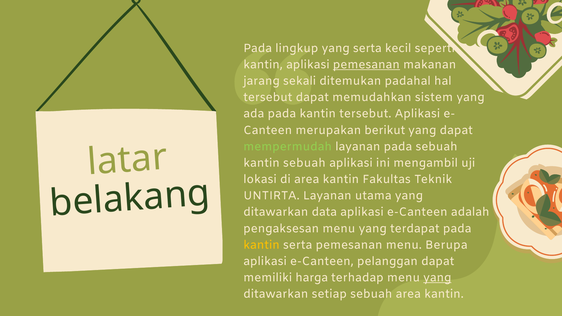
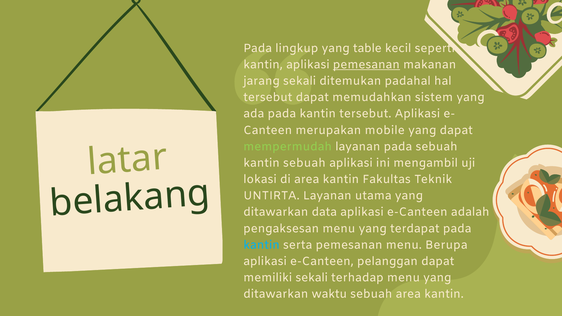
yang serta: serta -> table
berikut: berikut -> mobile
kantin at (262, 245) colour: yellow -> light blue
memiliki harga: harga -> sekali
yang at (437, 278) underline: present -> none
setiap: setiap -> waktu
